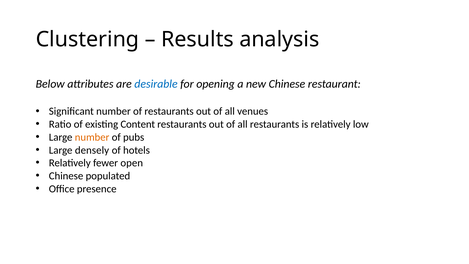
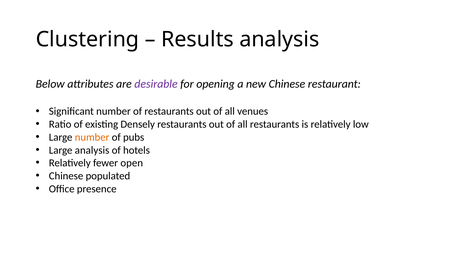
desirable colour: blue -> purple
Content: Content -> Densely
Large densely: densely -> analysis
